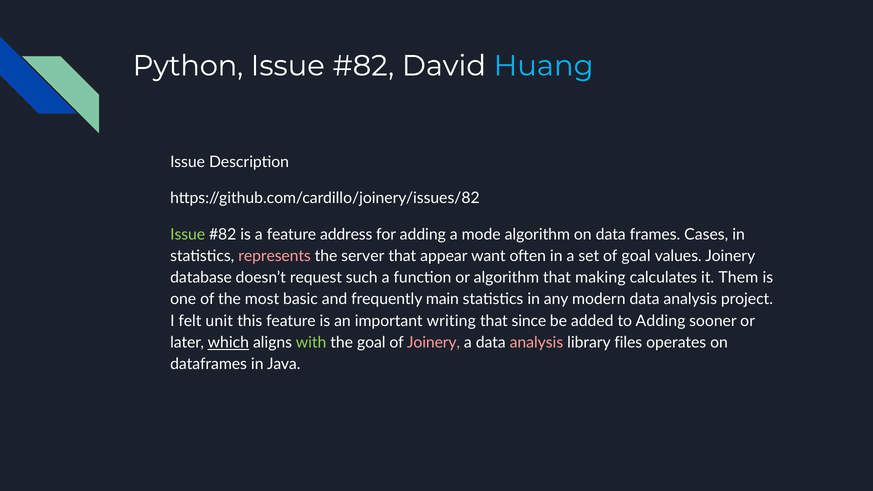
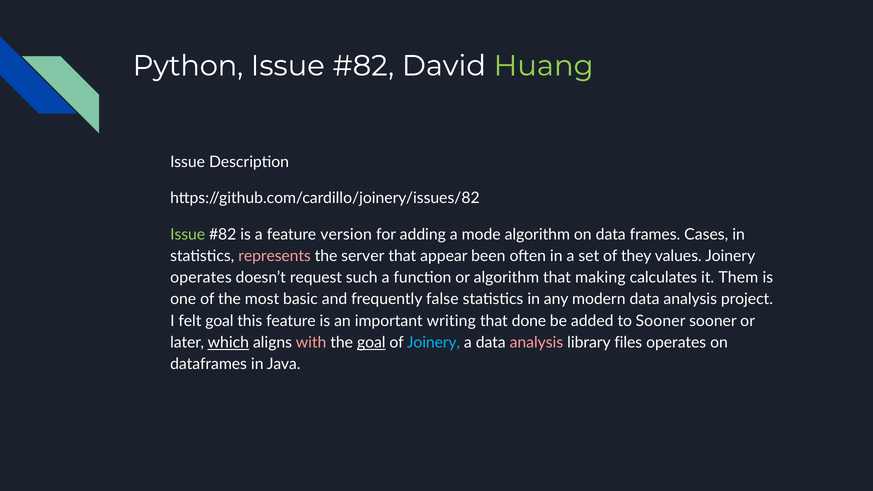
Huang colour: light blue -> light green
address: address -> version
want: want -> been
of goal: goal -> they
database at (201, 278): database -> operates
main: main -> false
felt unit: unit -> goal
since: since -> done
to Adding: Adding -> Sooner
with colour: light green -> pink
goal at (371, 343) underline: none -> present
Joinery at (433, 343) colour: pink -> light blue
